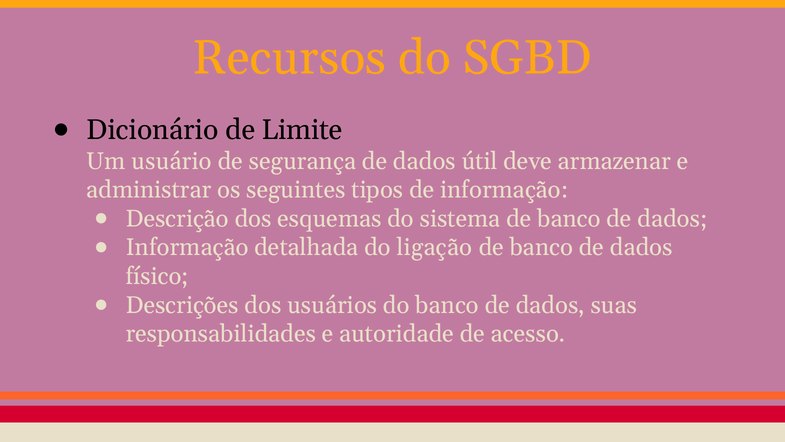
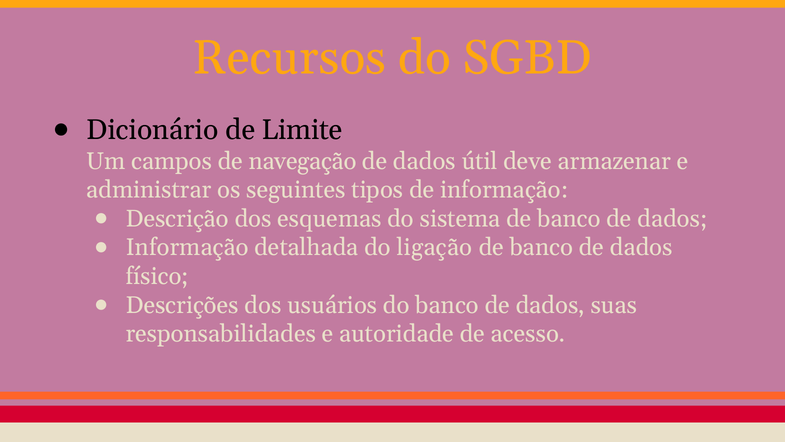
usuário: usuário -> campos
segurança: segurança -> navegação
